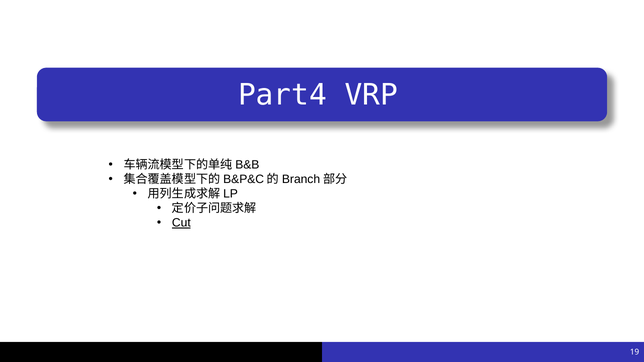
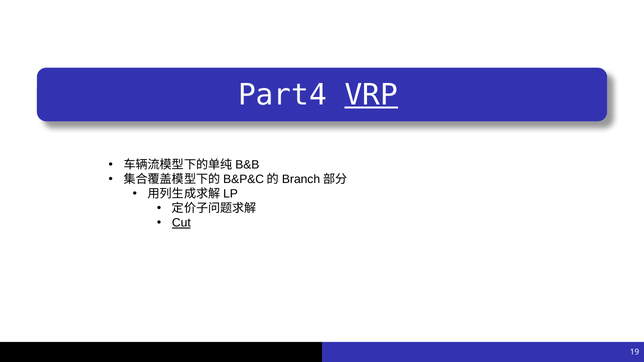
VRP underline: none -> present
